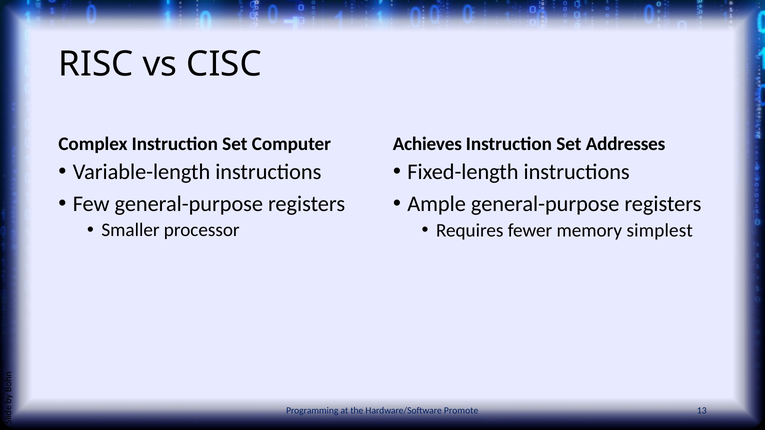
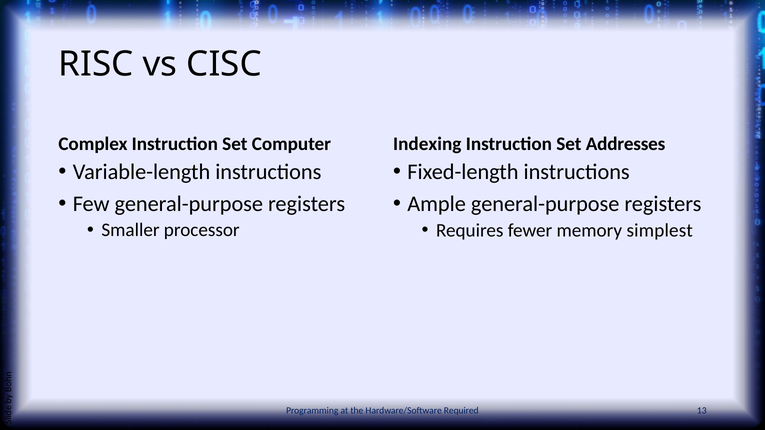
Achieves: Achieves -> Indexing
Promote: Promote -> Required
